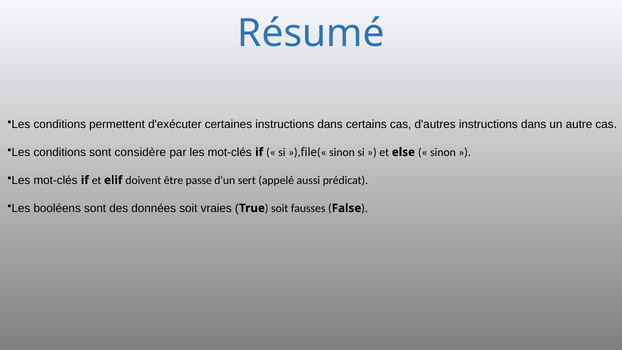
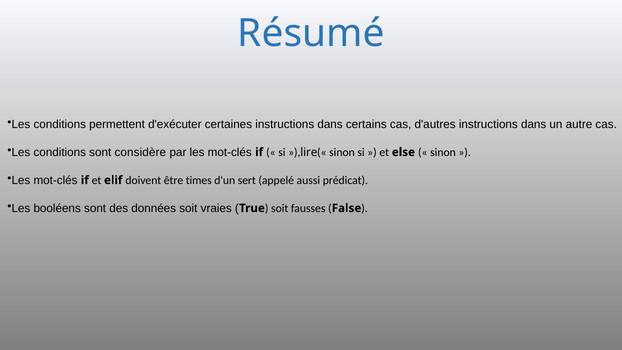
file: file -> lire
passe: passe -> times
